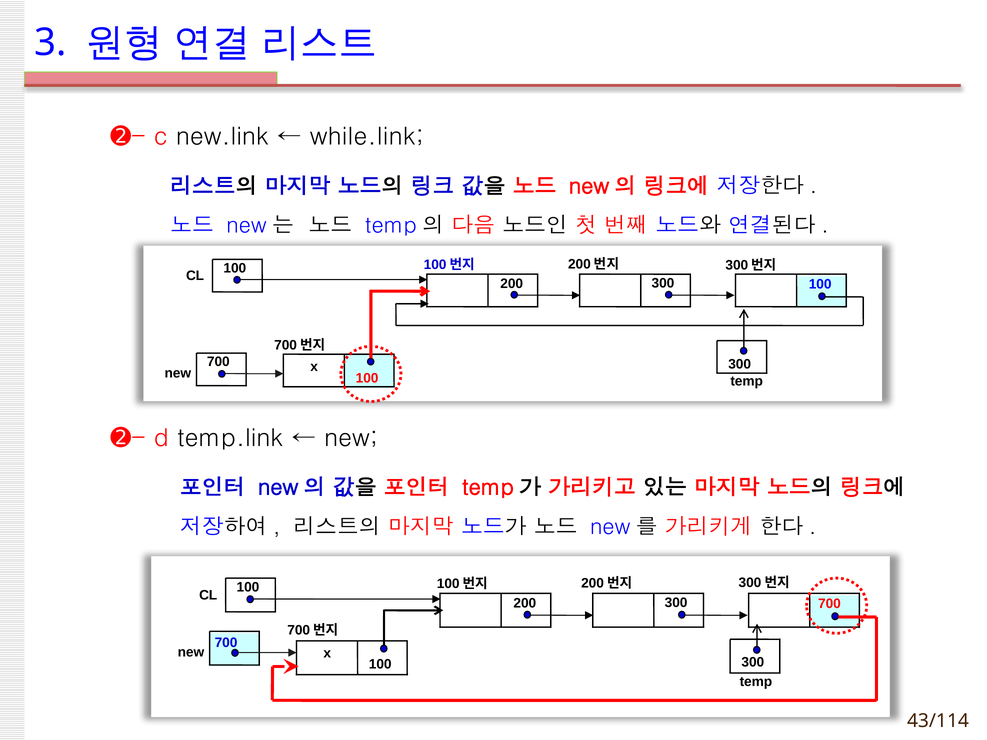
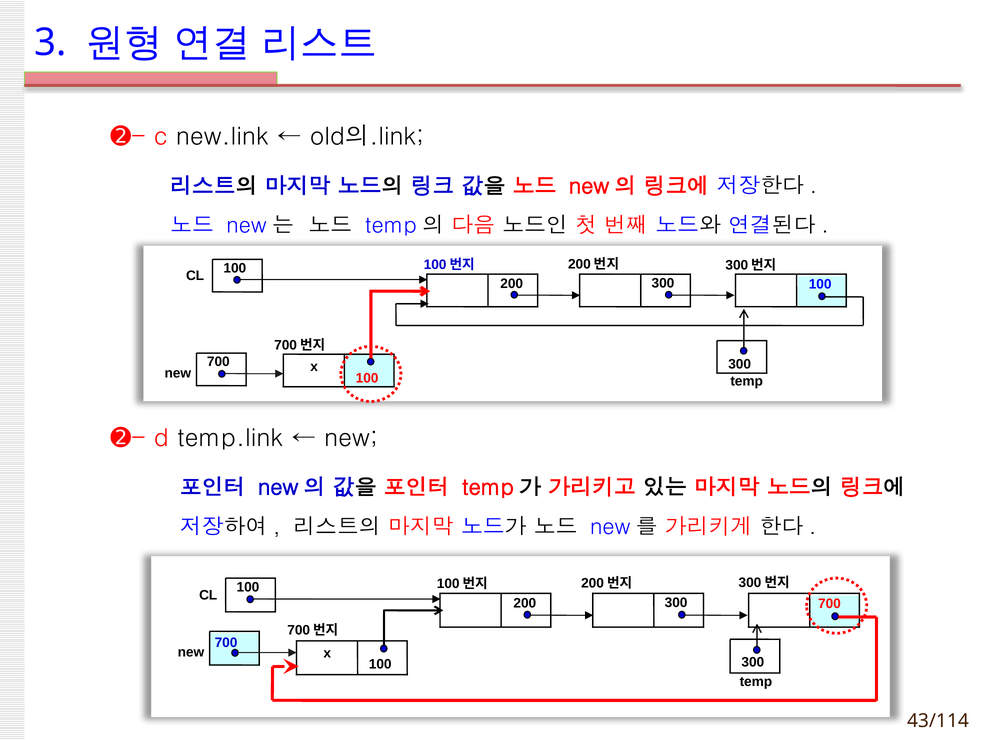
while.link: while.link -> old의.link
